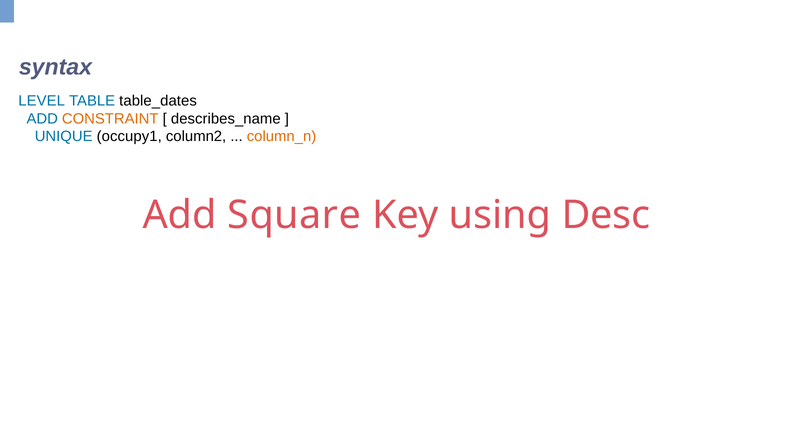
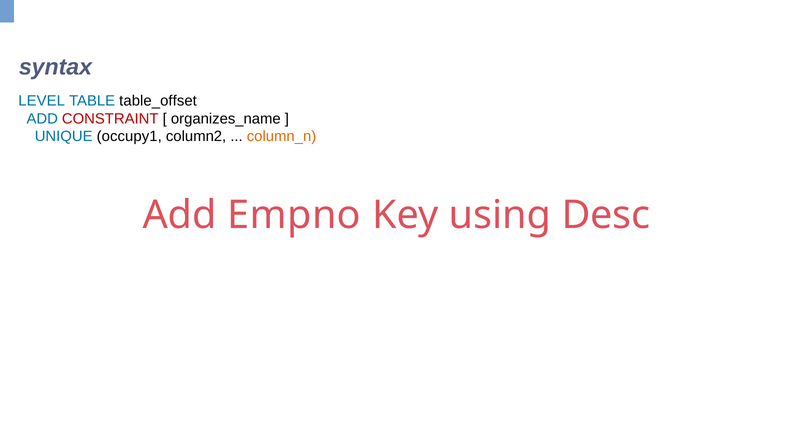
table_dates: table_dates -> table_offset
CONSTRAINT colour: orange -> red
describes_name: describes_name -> organizes_name
Square: Square -> Empno
